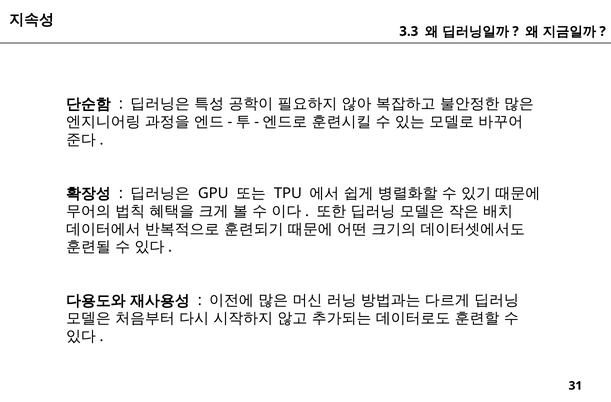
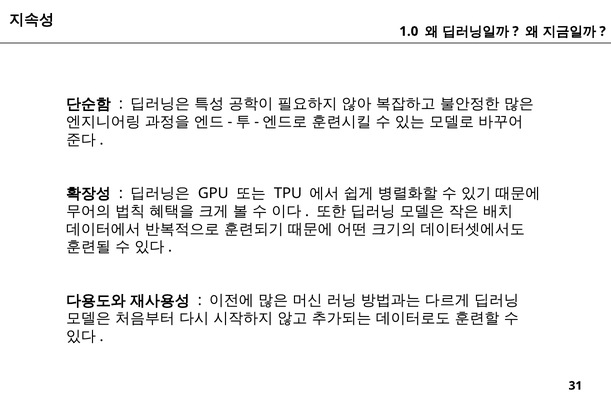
3.3: 3.3 -> 1.0
